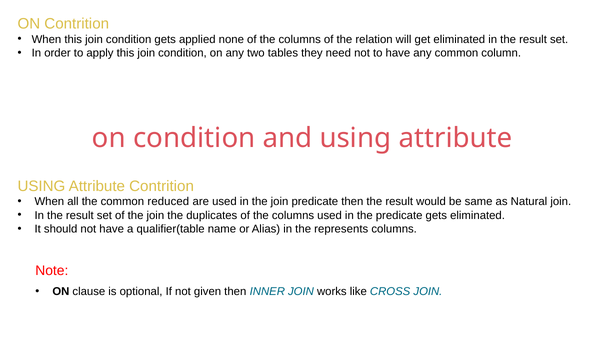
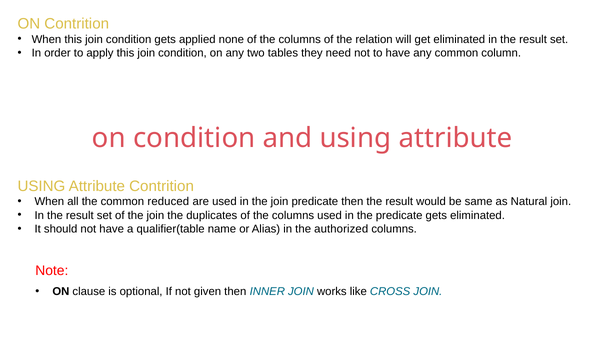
represents: represents -> authorized
